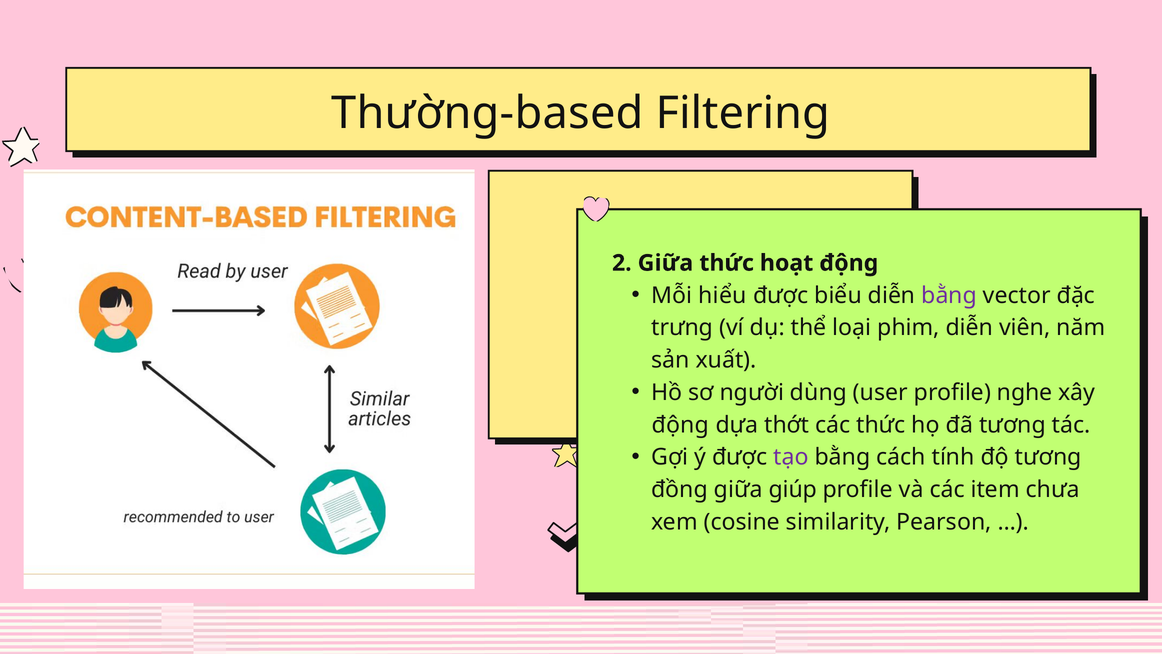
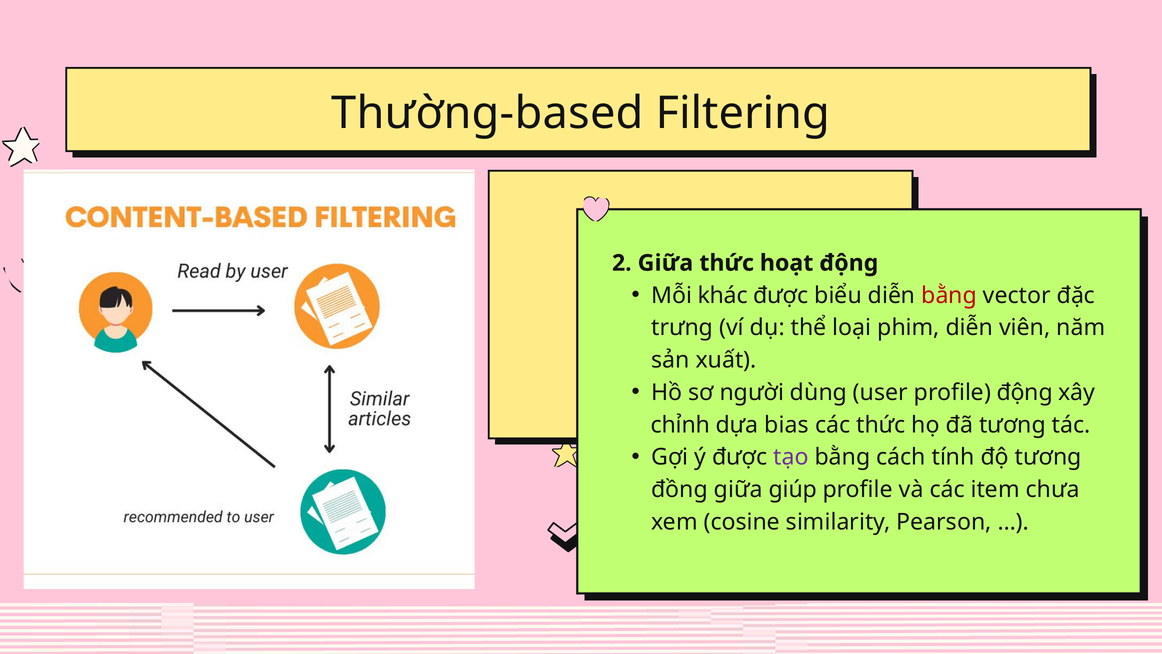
hiểu: hiểu -> khác
bằng at (949, 295) colour: purple -> red
profile nghe: nghe -> động
động at (680, 425): động -> chỉnh
thớt: thớt -> bias
